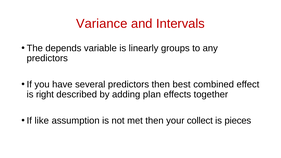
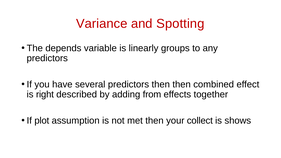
Intervals: Intervals -> Spotting
then best: best -> then
plan: plan -> from
like: like -> plot
pieces: pieces -> shows
